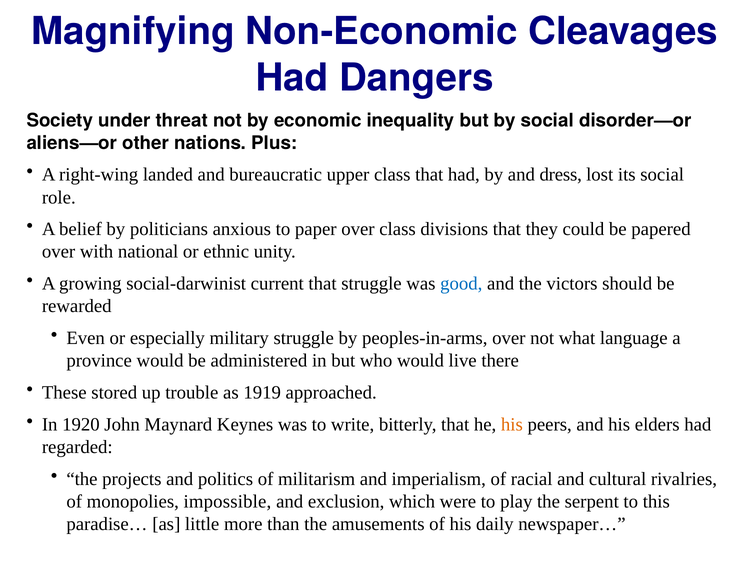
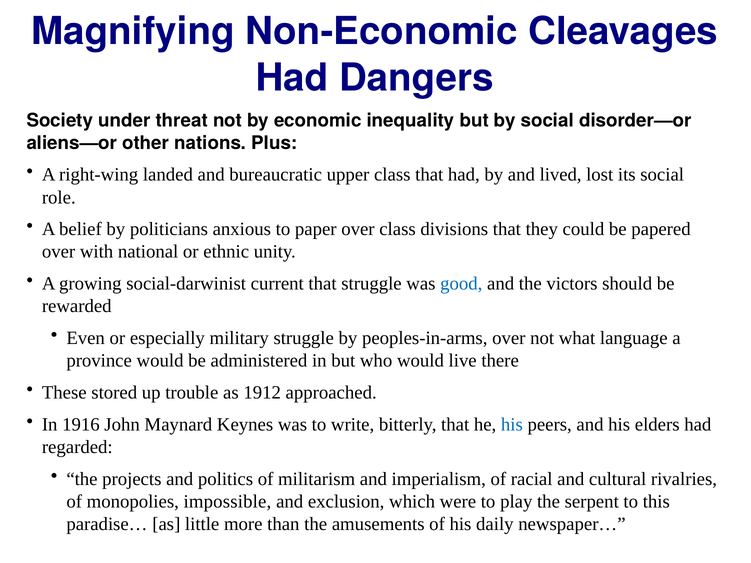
dress: dress -> lived
1919: 1919 -> 1912
1920: 1920 -> 1916
his at (512, 425) colour: orange -> blue
